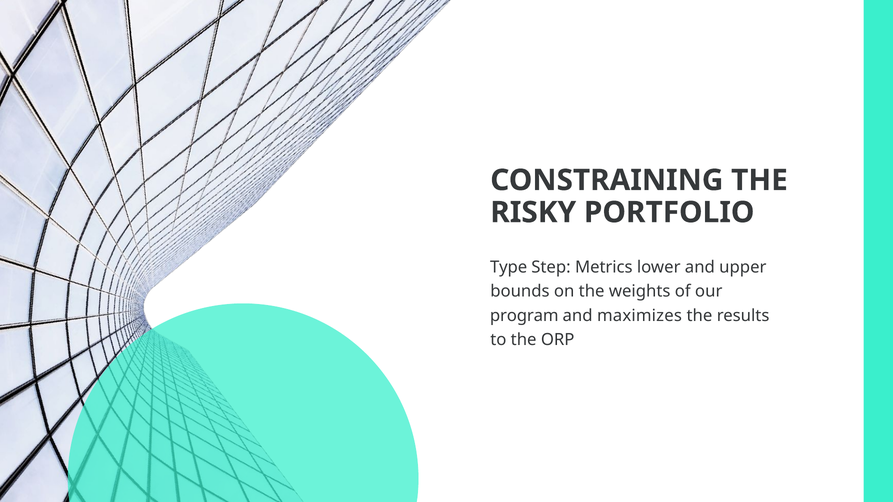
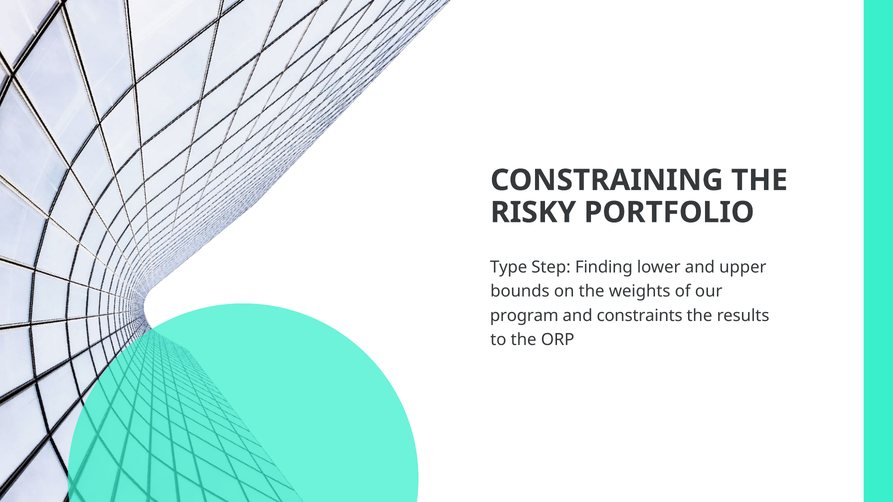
Metrics: Metrics -> Finding
maximizes: maximizes -> constraints
